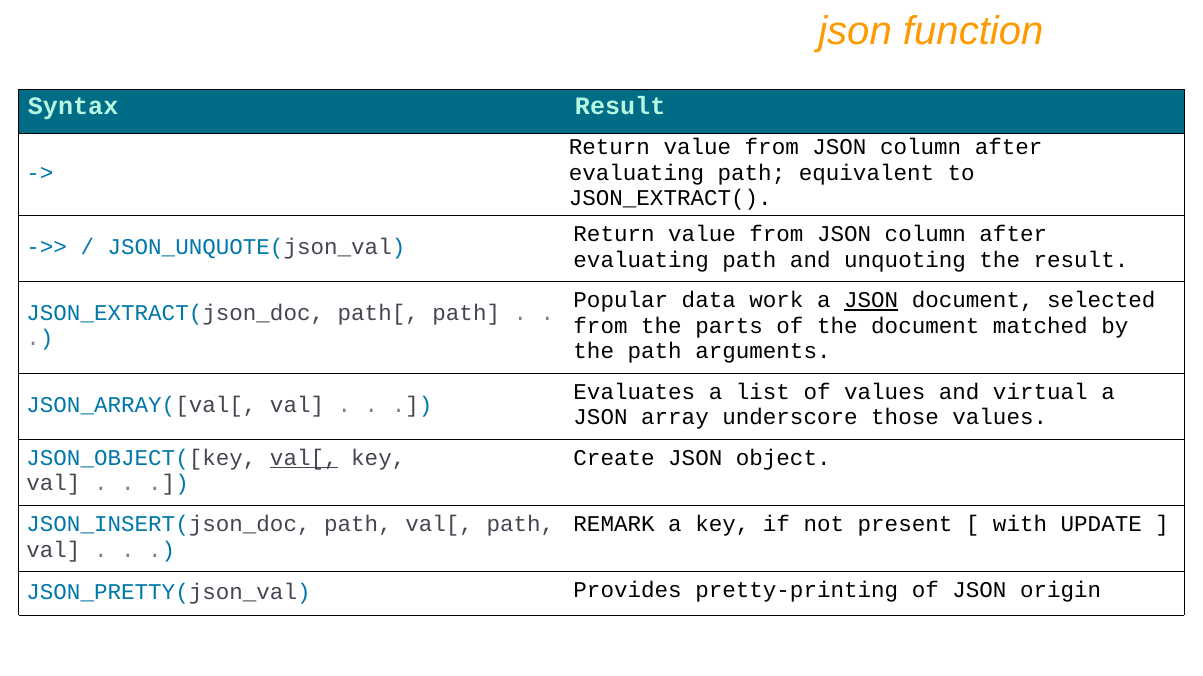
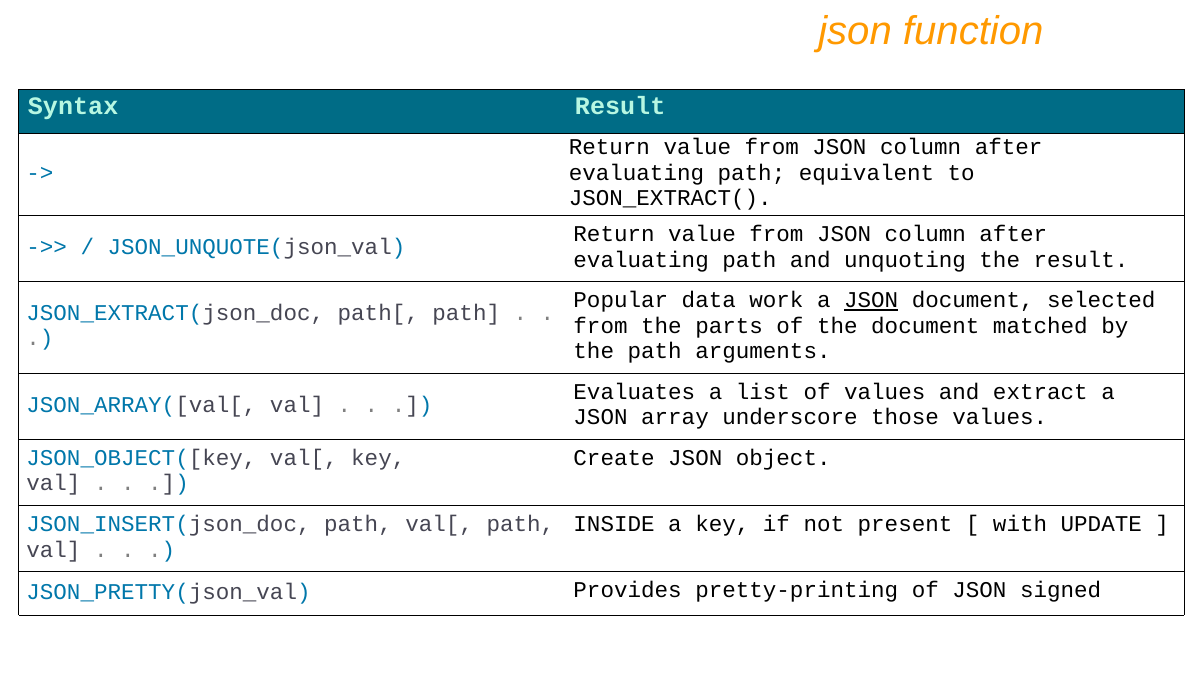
virtual: virtual -> extract
val[ at (304, 458) underline: present -> none
REMARK: REMARK -> INSIDE
origin: origin -> signed
